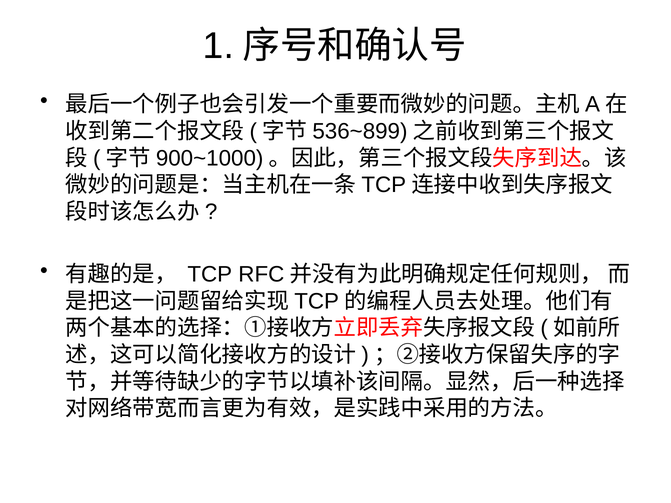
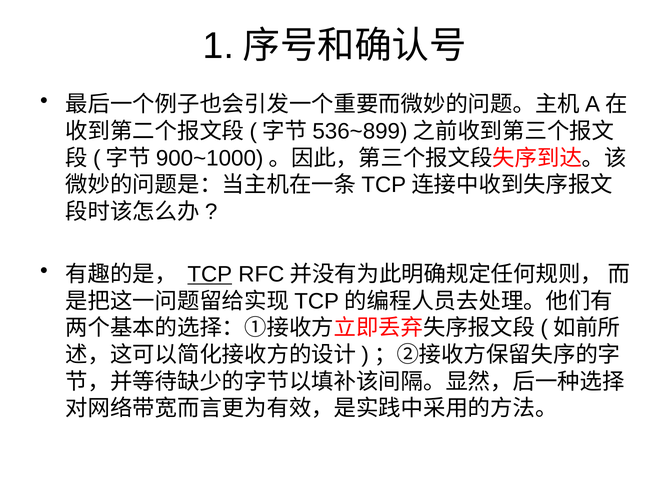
TCP underline: none -> present
